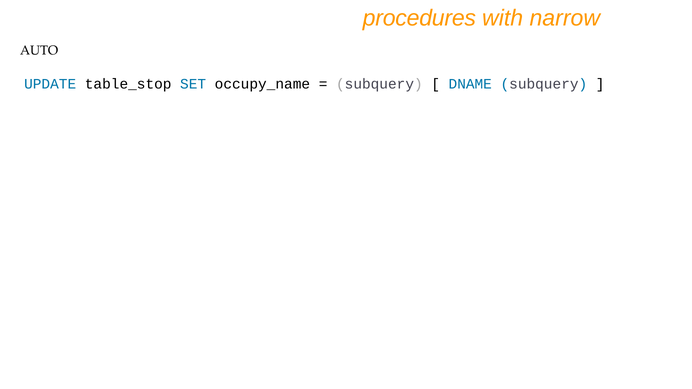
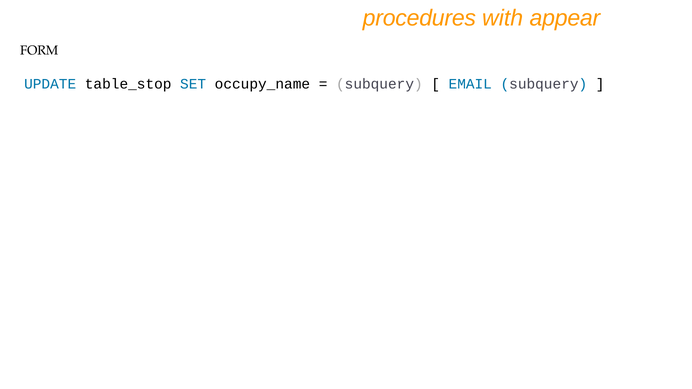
narrow: narrow -> appear
AUTO: AUTO -> FORM
DNAME: DNAME -> EMAIL
